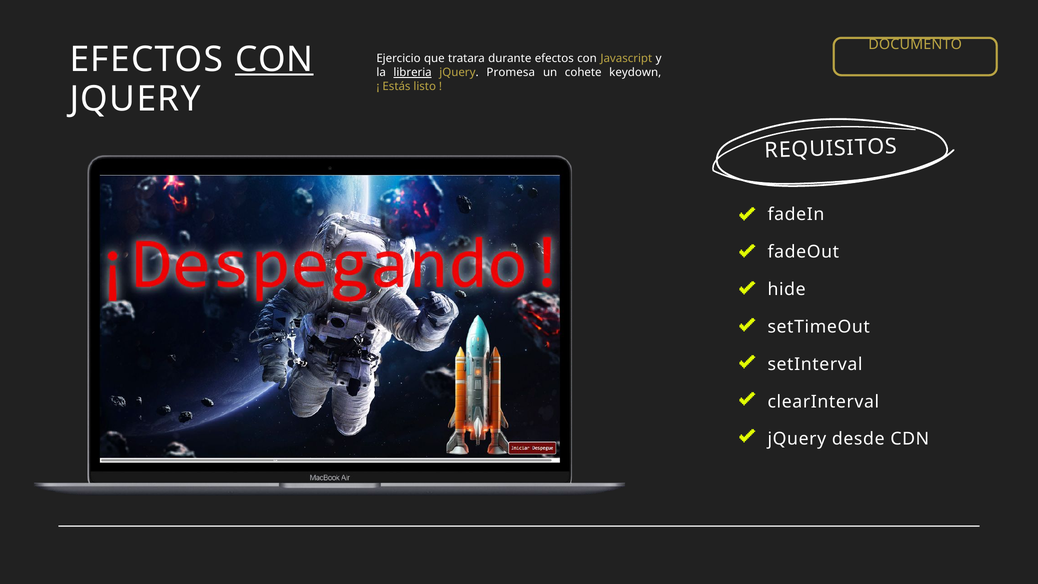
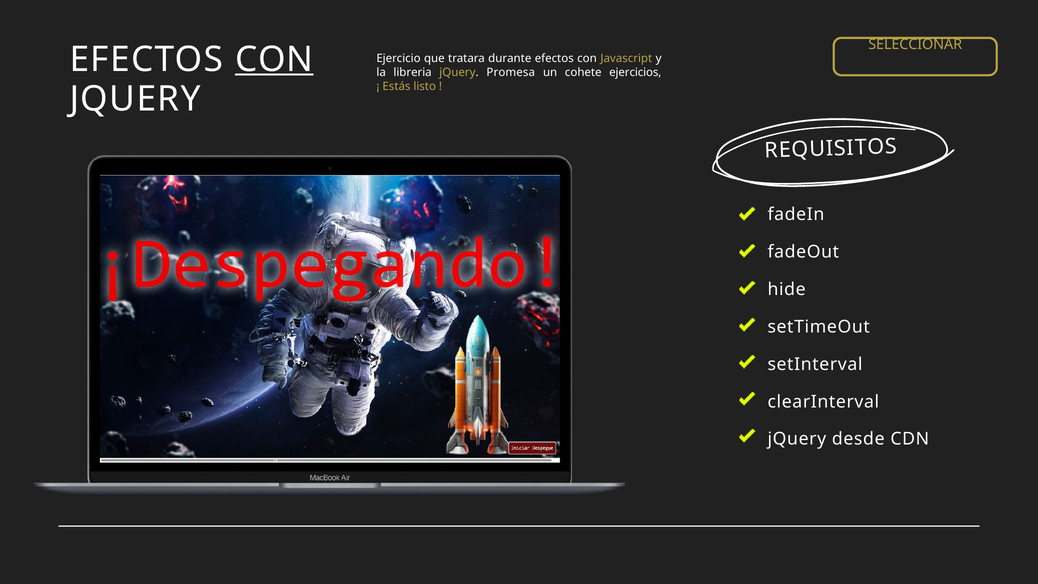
DOCUMENTO: DOCUMENTO -> SELECCIONAR
libreria underline: present -> none
keydown: keydown -> ejercicios
